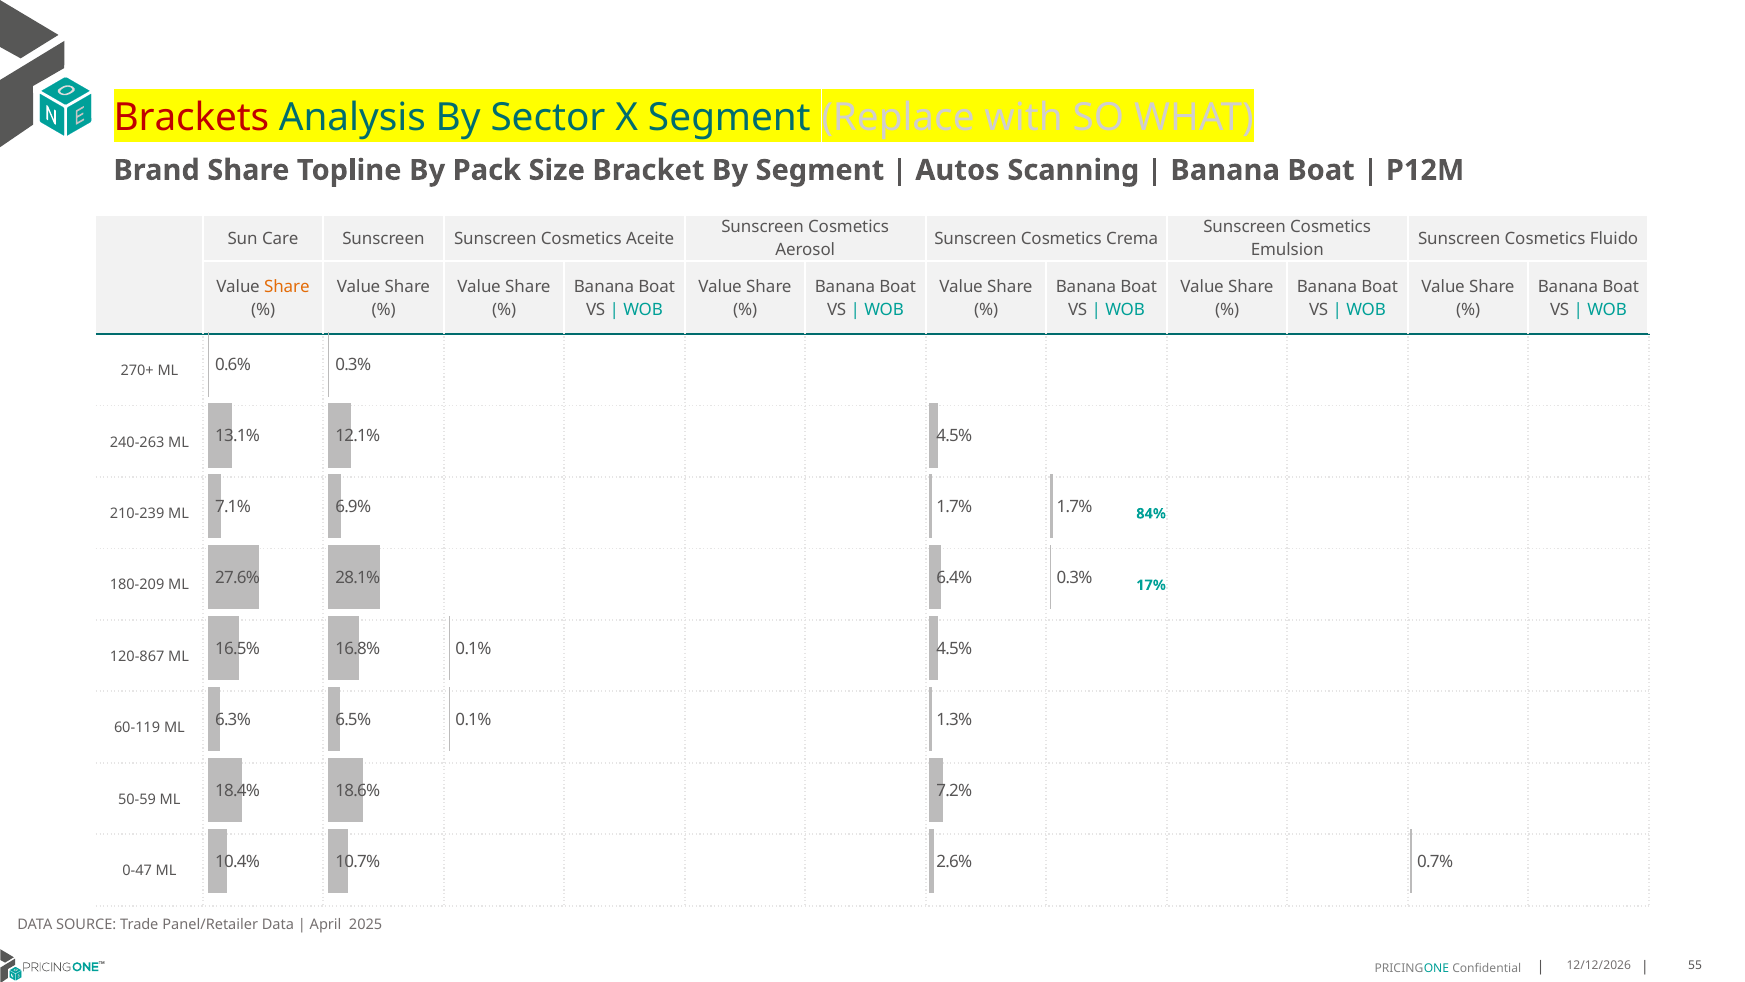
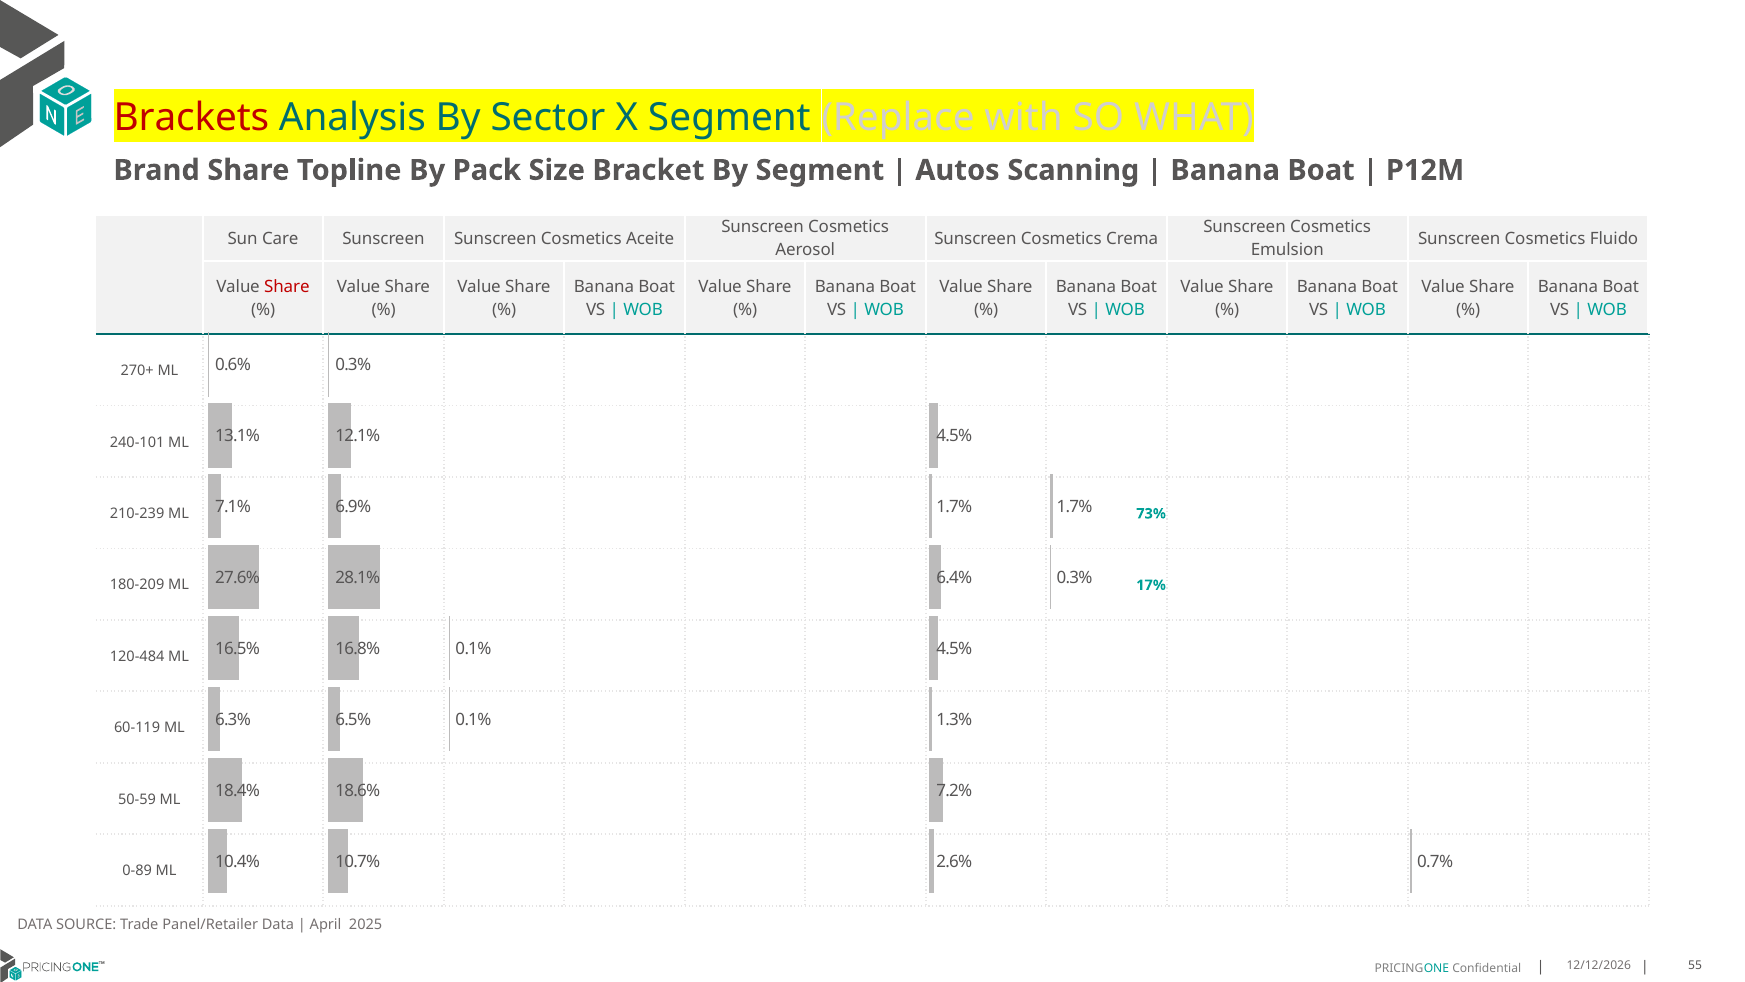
Share at (287, 287) colour: orange -> red
240-263: 240-263 -> 240-101
84%: 84% -> 73%
120-867: 120-867 -> 120-484
0-47: 0-47 -> 0-89
